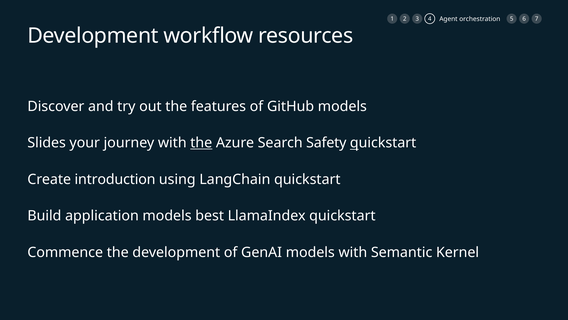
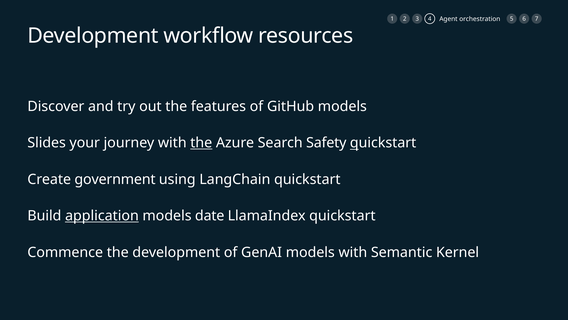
introduction: introduction -> government
application underline: none -> present
best: best -> date
